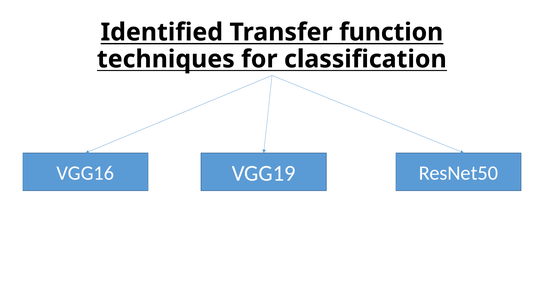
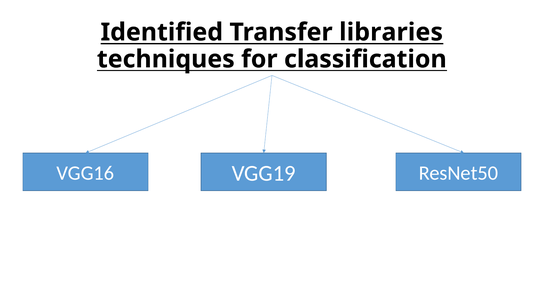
function: function -> libraries
